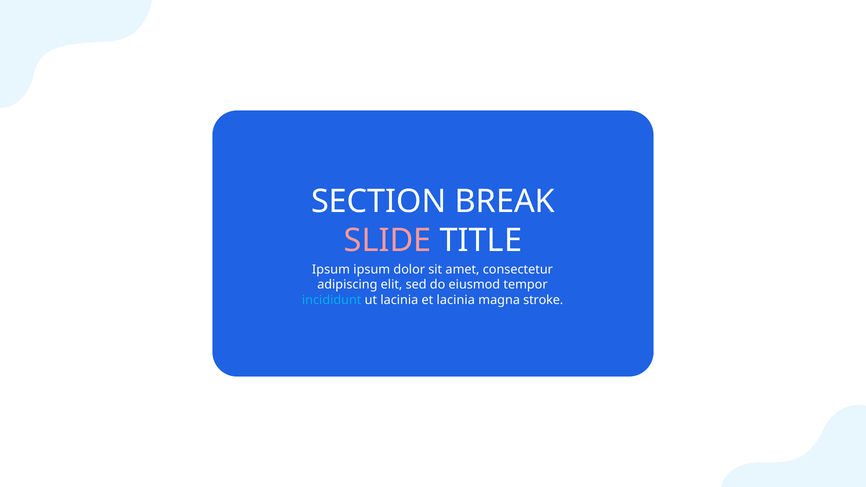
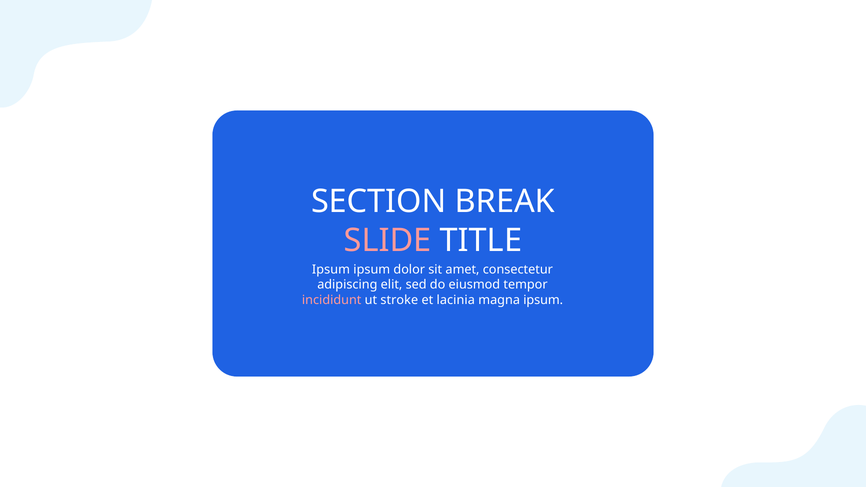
incididunt colour: light blue -> pink
ut lacinia: lacinia -> stroke
magna stroke: stroke -> ipsum
